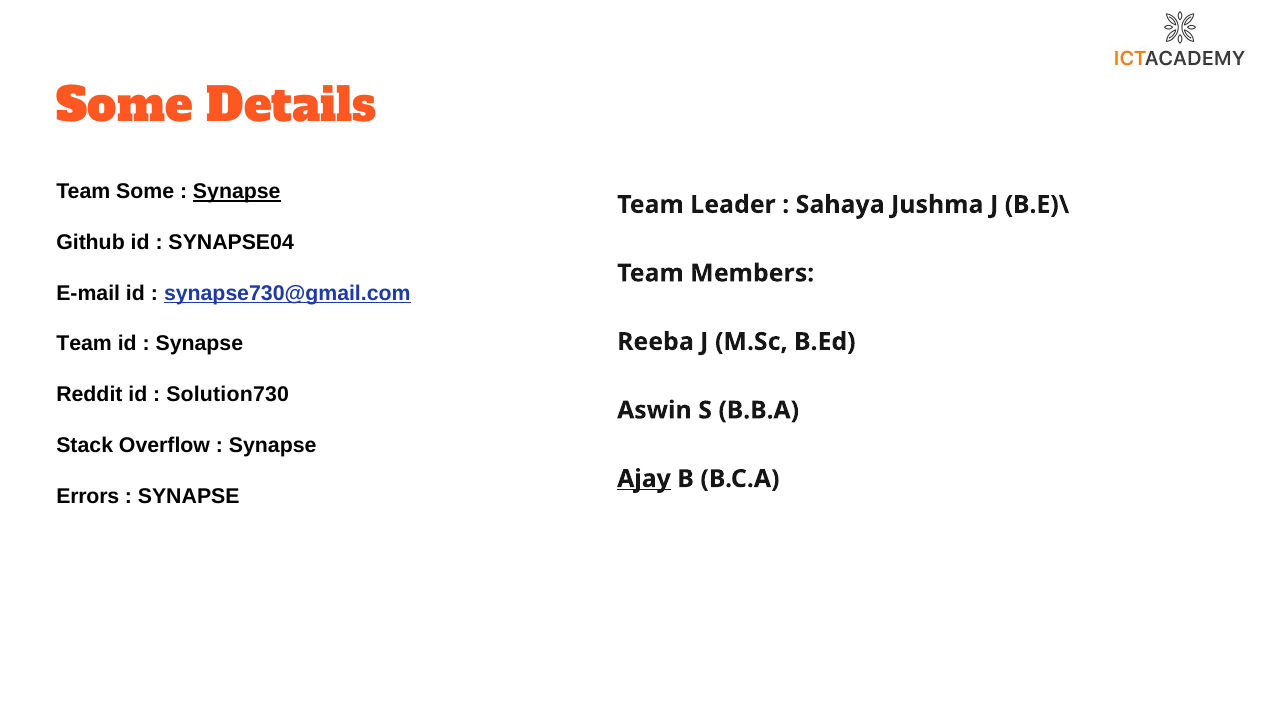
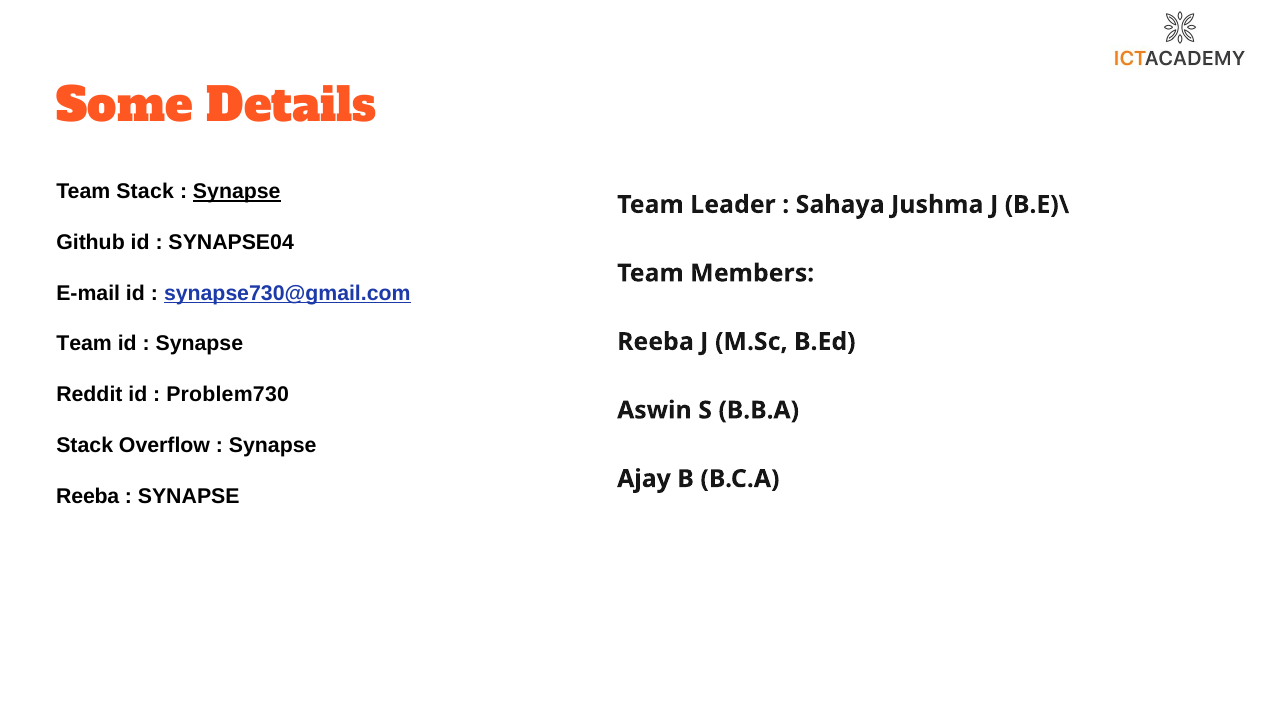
Team Some: Some -> Stack
Solution730: Solution730 -> Problem730
Ajay underline: present -> none
Errors at (88, 496): Errors -> Reeba
